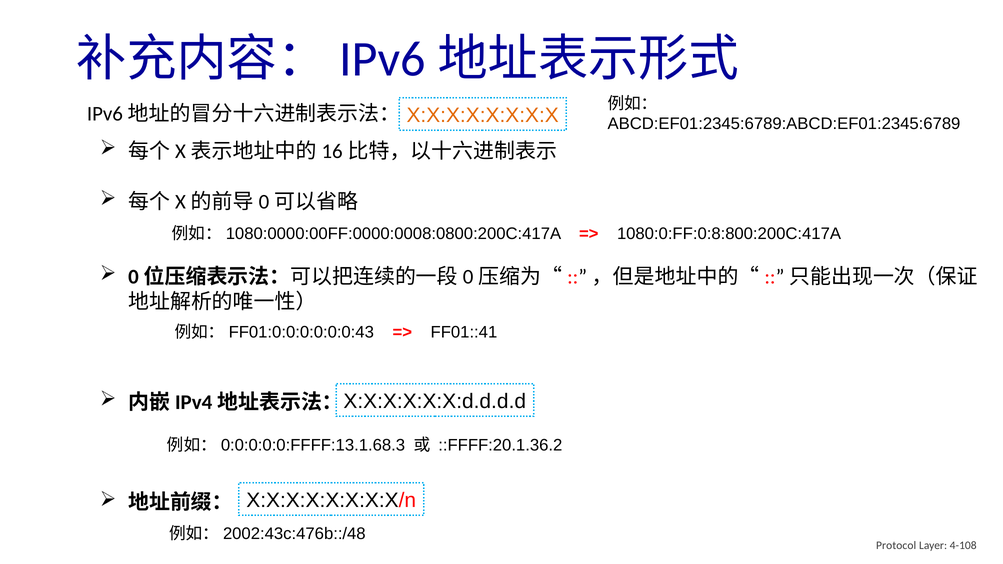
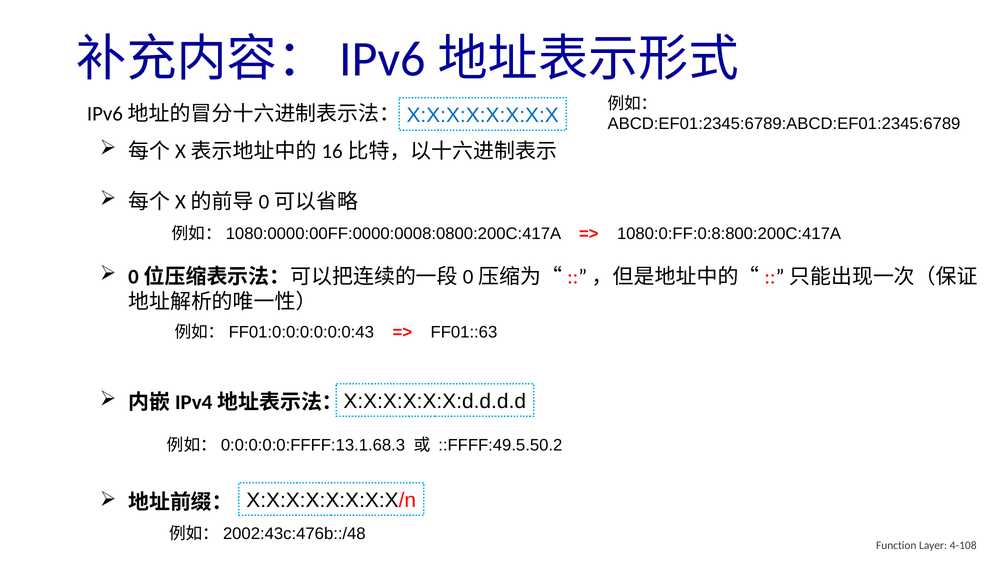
X:X:X:X:X:X:X:X colour: orange -> blue
FF01::41: FF01::41 -> FF01::63
::FFFF:20.1.36.2: ::FFFF:20.1.36.2 -> ::FFFF:49.5.50.2
Protocol: Protocol -> Function
